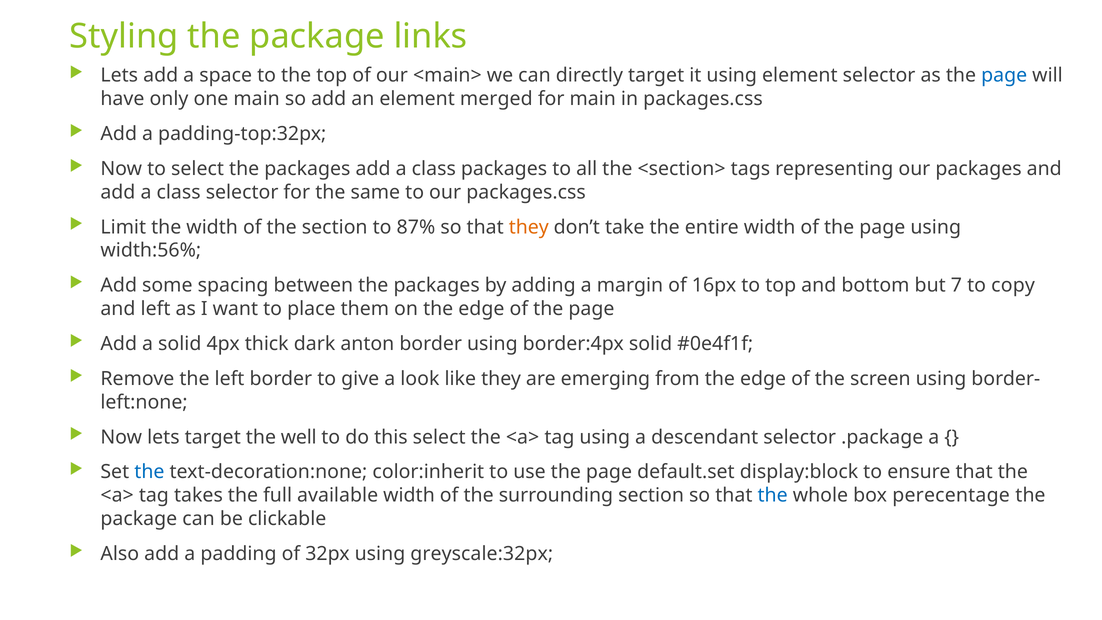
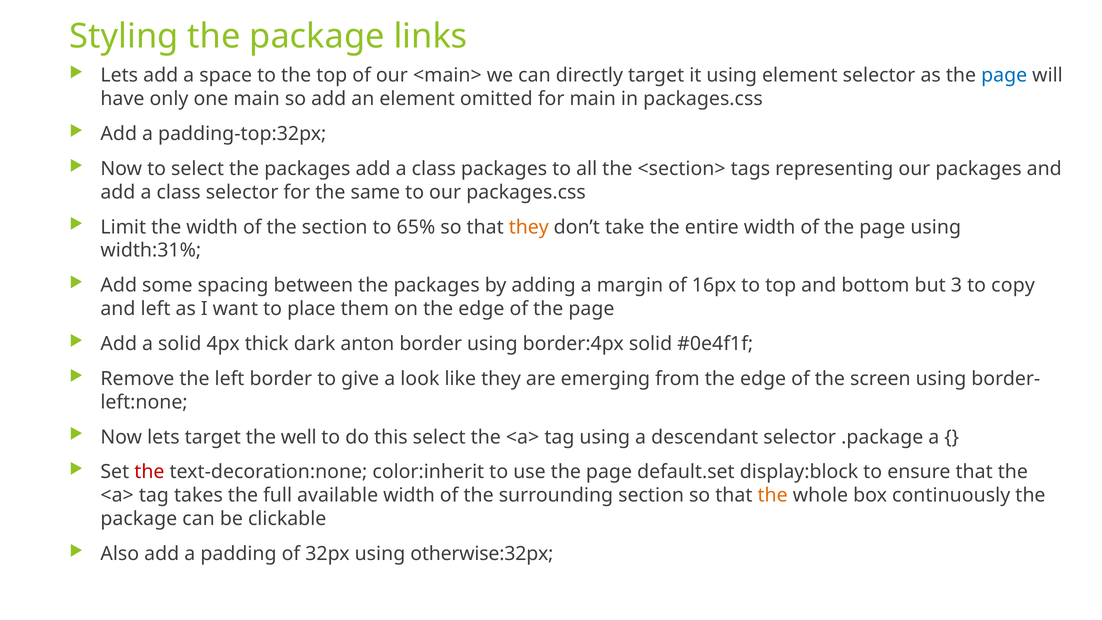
merged: merged -> omitted
87%: 87% -> 65%
width:56%: width:56% -> width:31%
7: 7 -> 3
the at (149, 472) colour: blue -> red
the at (773, 495) colour: blue -> orange
perecentage: perecentage -> continuously
greyscale:32px: greyscale:32px -> otherwise:32px
